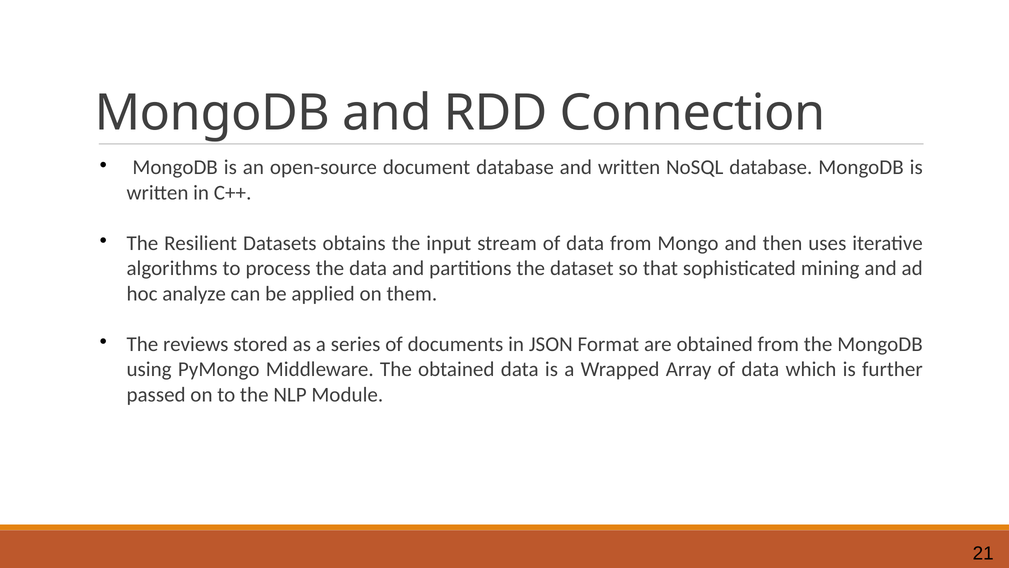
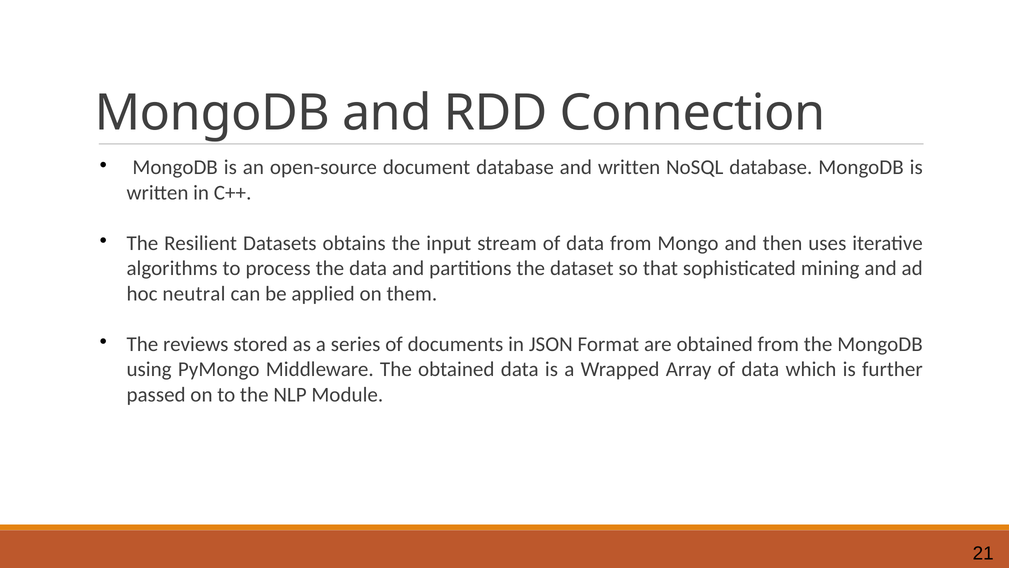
analyze: analyze -> neutral
